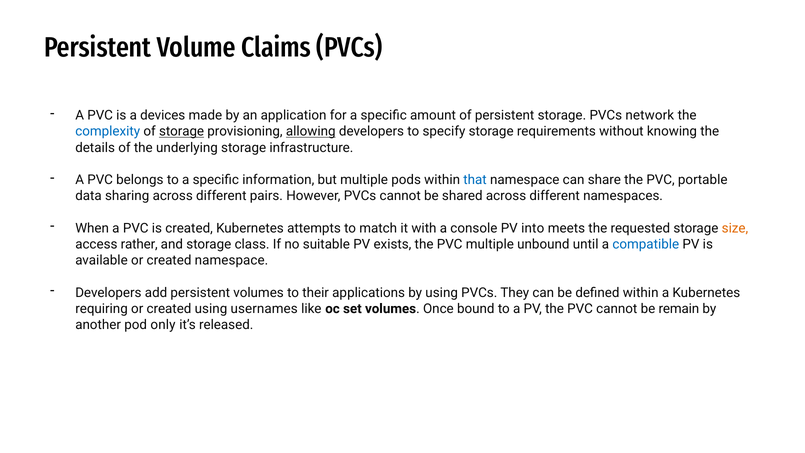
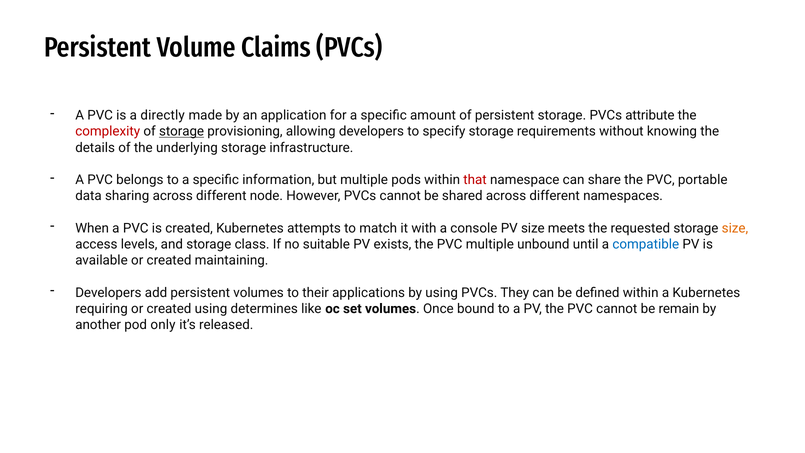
devices: devices -> directly
network: network -> attribute
complexity colour: blue -> red
allowing underline: present -> none
that colour: blue -> red
pairs: pairs -> node
PV into: into -> size
rather: rather -> levels
created namespace: namespace -> maintaining
usernames: usernames -> determines
